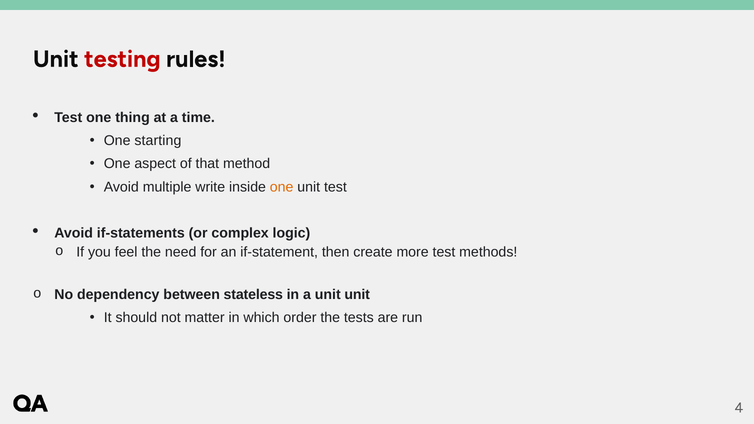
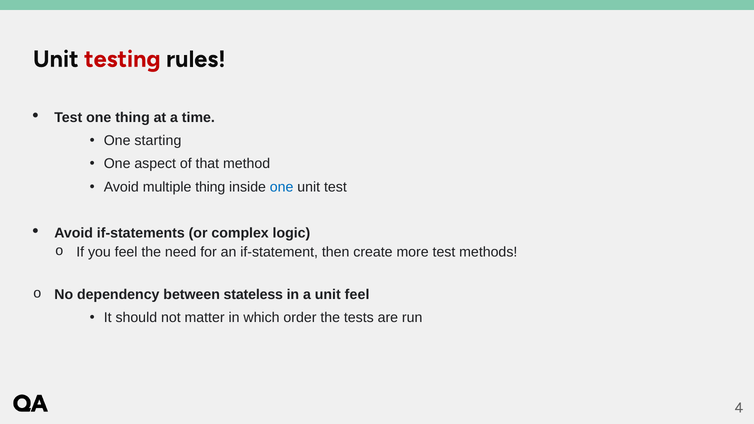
multiple write: write -> thing
one at (282, 187) colour: orange -> blue
unit unit: unit -> feel
